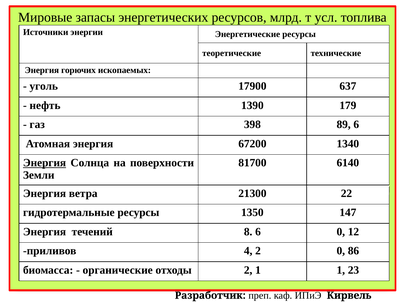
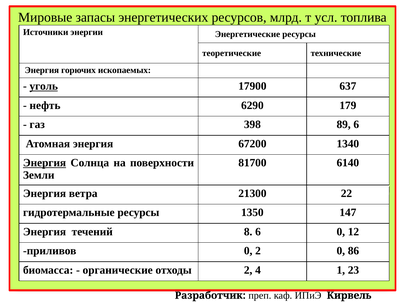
уголь underline: none -> present
1390: 1390 -> 6290
приливов 4: 4 -> 0
2 1: 1 -> 4
